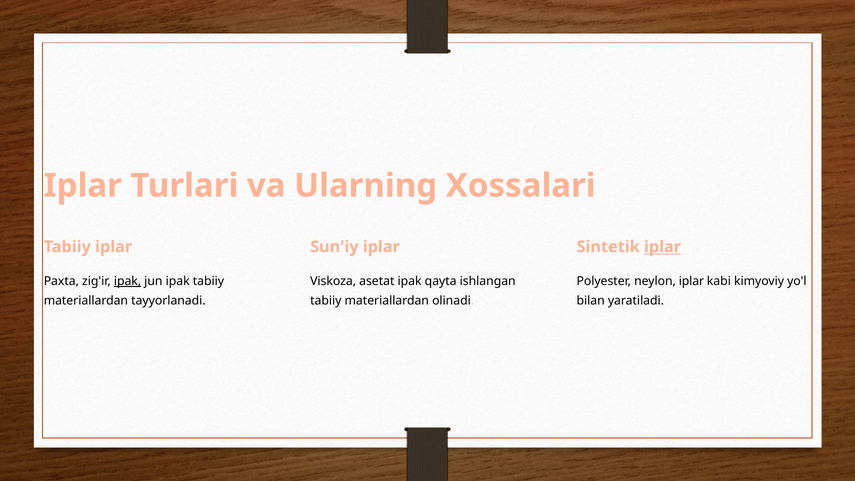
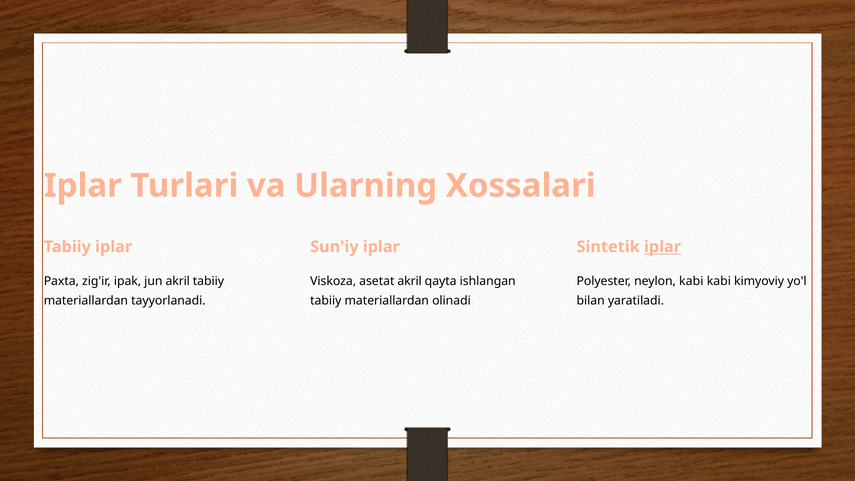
ipak at (128, 281) underline: present -> none
jun ipak: ipak -> akril
asetat ipak: ipak -> akril
neylon iplar: iplar -> kabi
